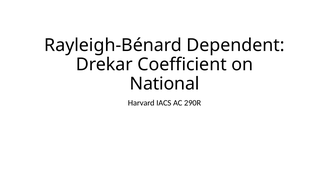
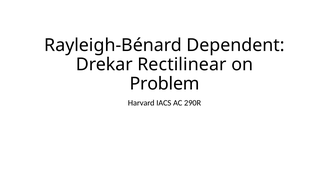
Coefficient: Coefficient -> Rectilinear
National: National -> Problem
